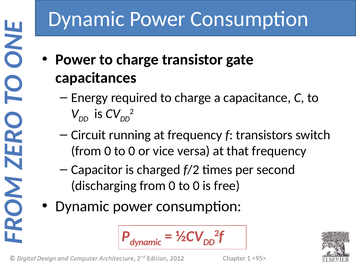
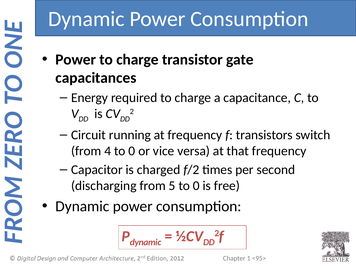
0 at (108, 151): 0 -> 4
discharging from 0: 0 -> 5
